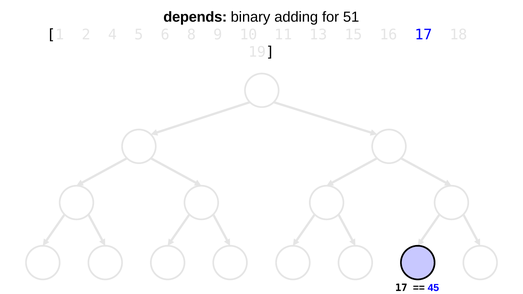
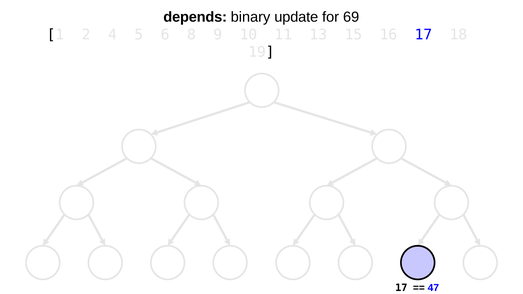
adding: adding -> update
51: 51 -> 69
45: 45 -> 47
